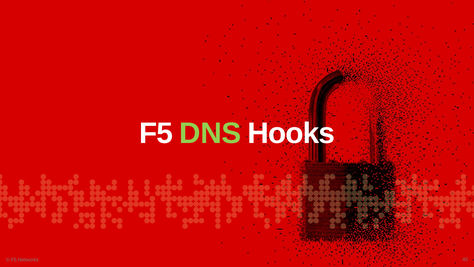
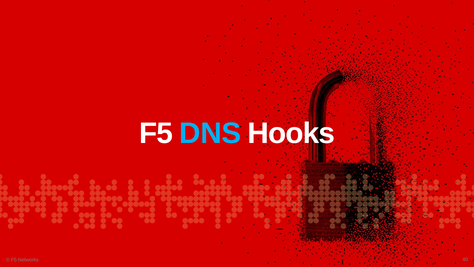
DNS colour: light green -> light blue
